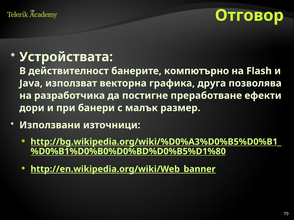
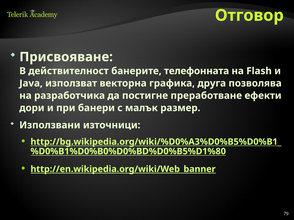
Устройствата: Устройствата -> Присвояване
компютърно: компютърно -> телефонната
